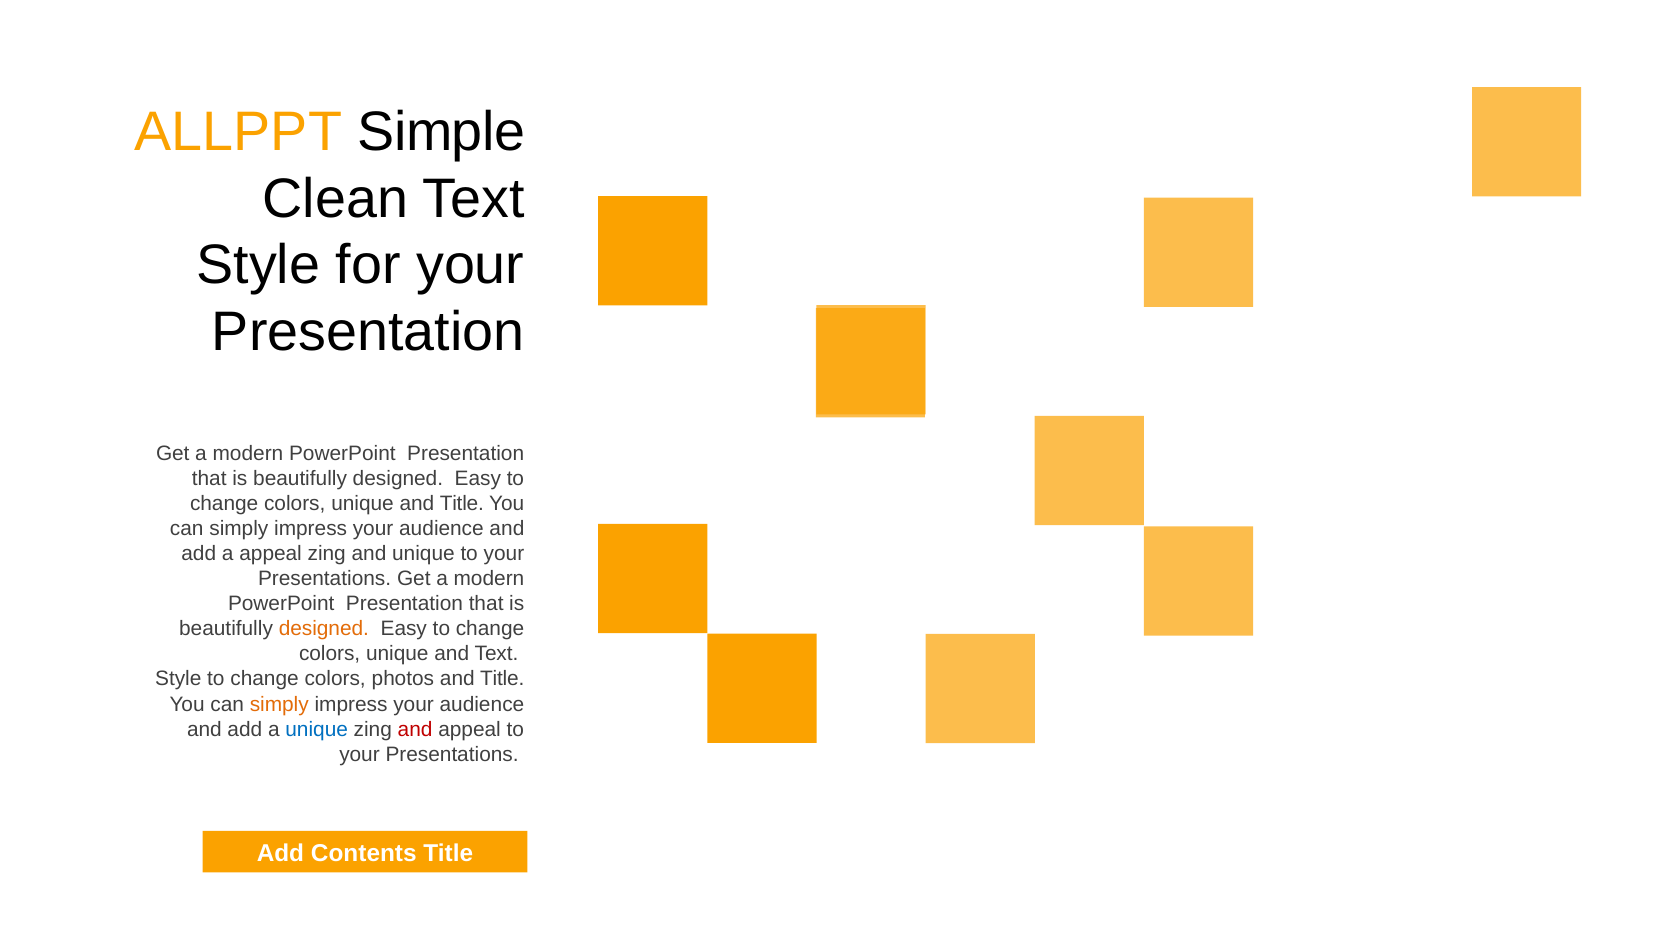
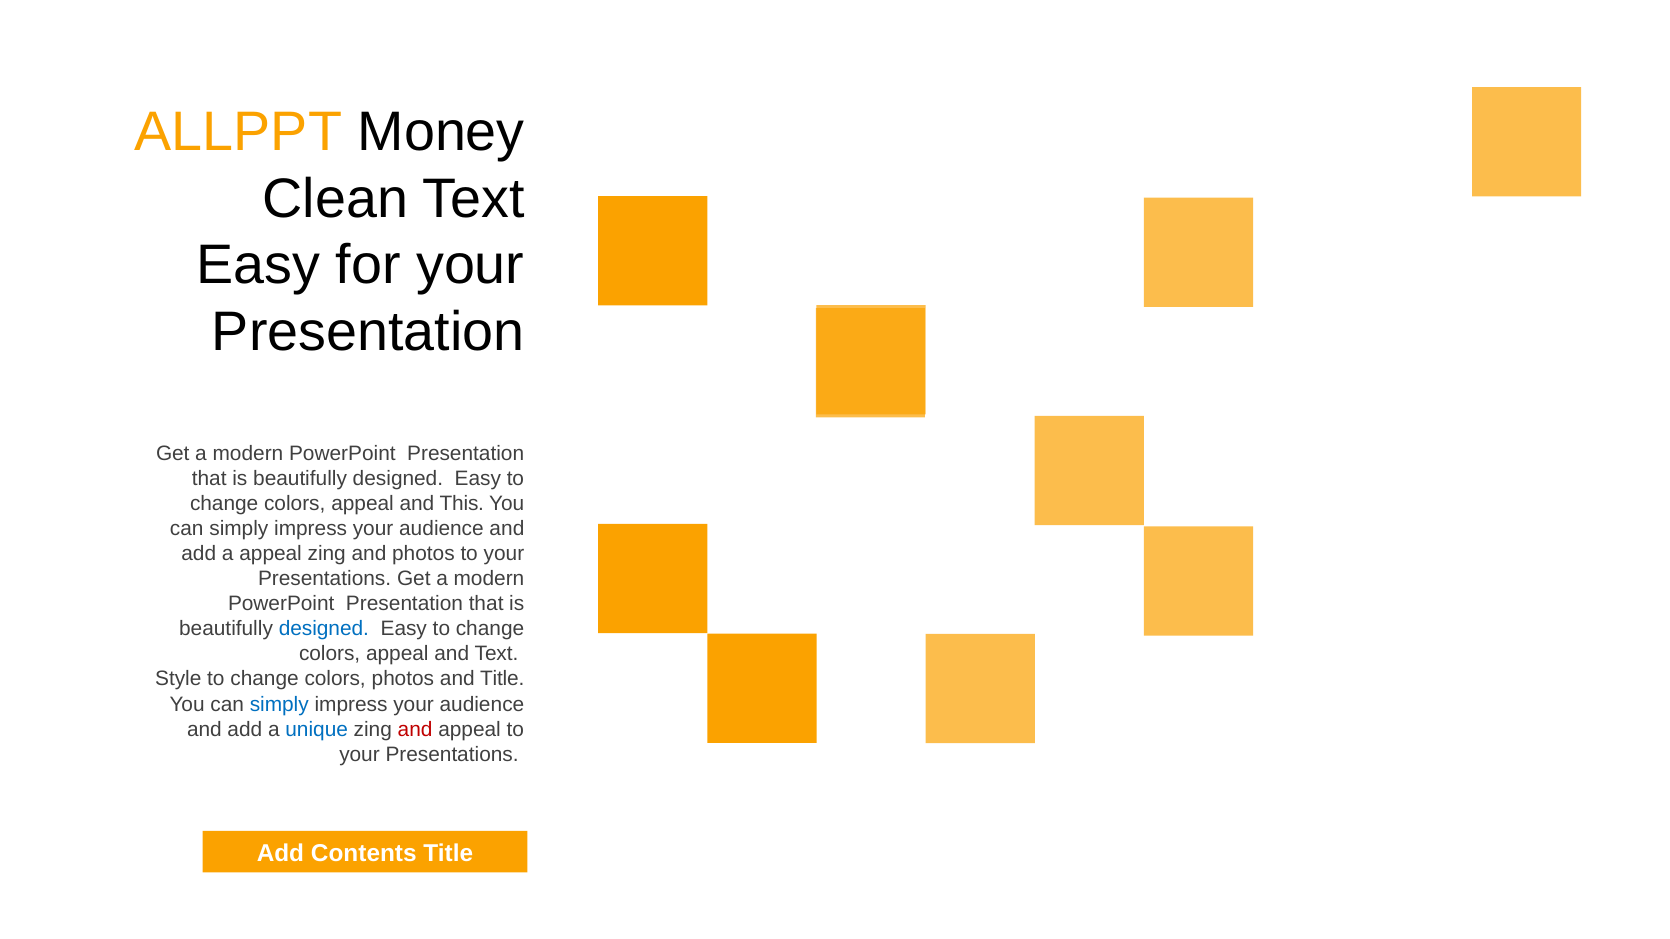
Simple: Simple -> Money
Style at (258, 266): Style -> Easy
unique at (363, 504): unique -> appeal
Title at (462, 504): Title -> This
and unique: unique -> photos
designed at (324, 629) colour: orange -> blue
unique at (397, 654): unique -> appeal
simply at (279, 704) colour: orange -> blue
